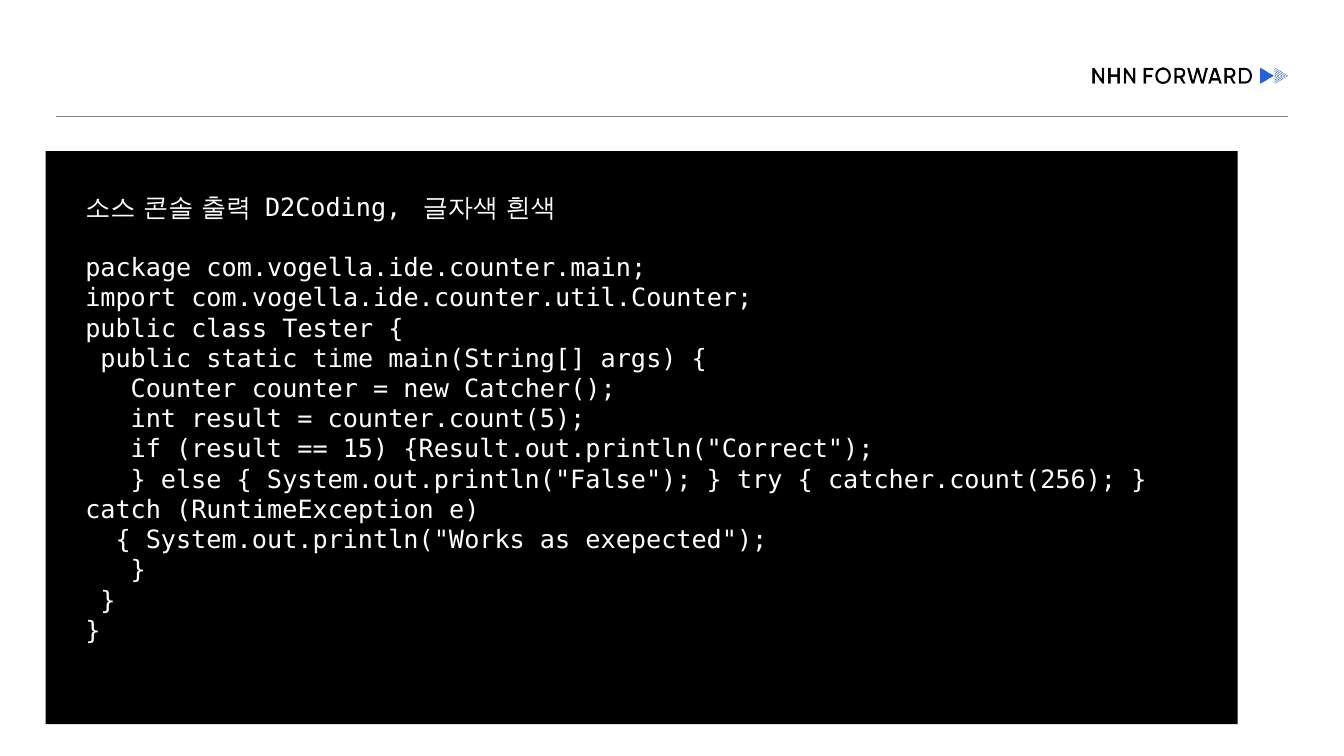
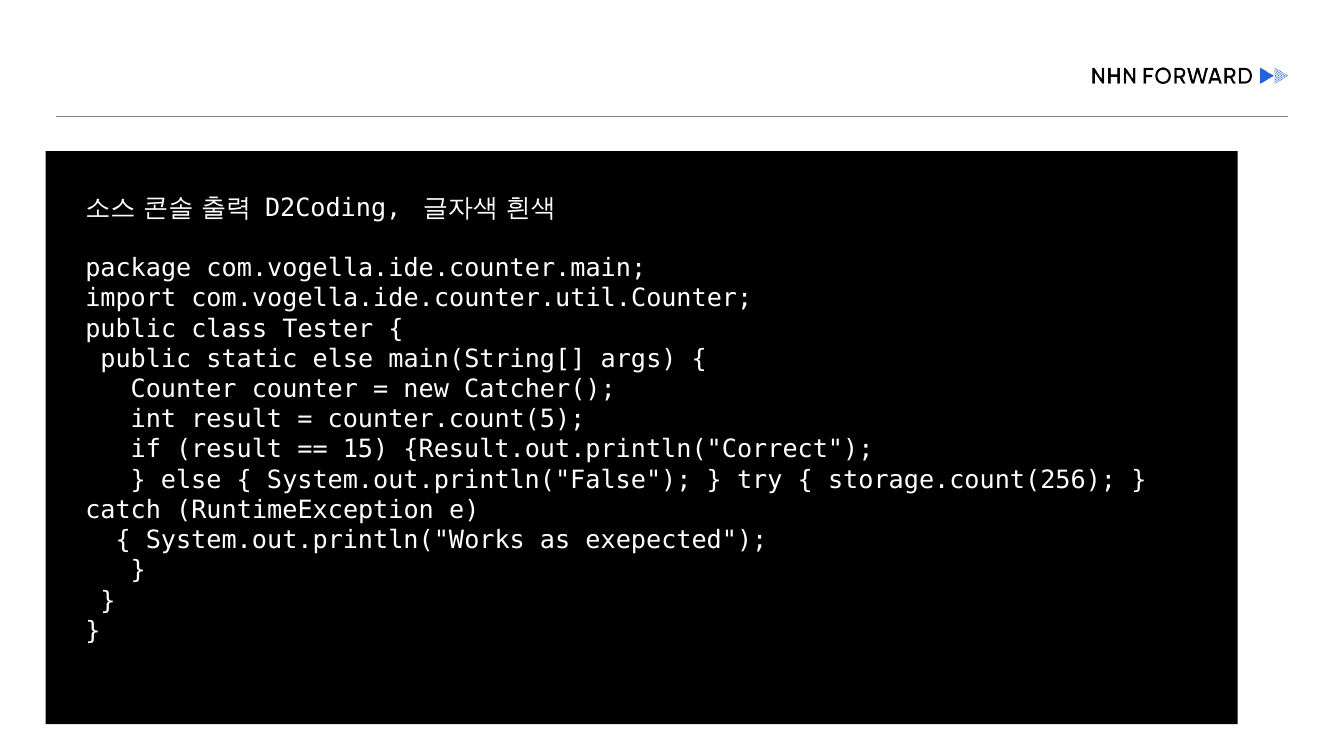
static time: time -> else
catcher.count(256: catcher.count(256 -> storage.count(256
